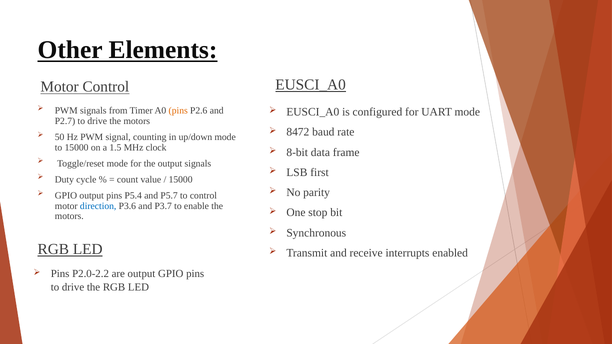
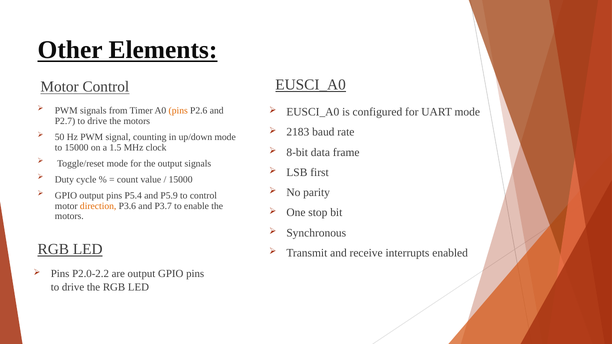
8472: 8472 -> 2183
P5.7: P5.7 -> P5.9
direction colour: blue -> orange
